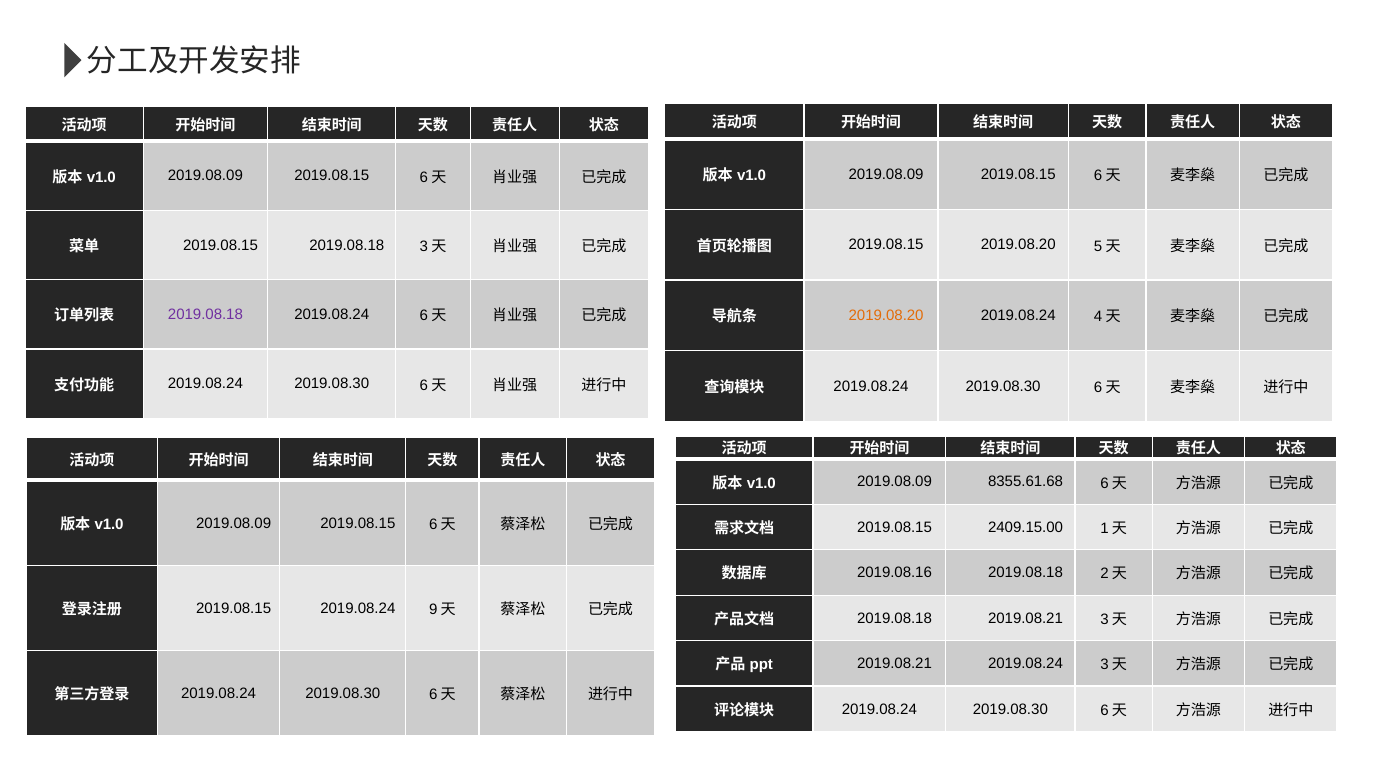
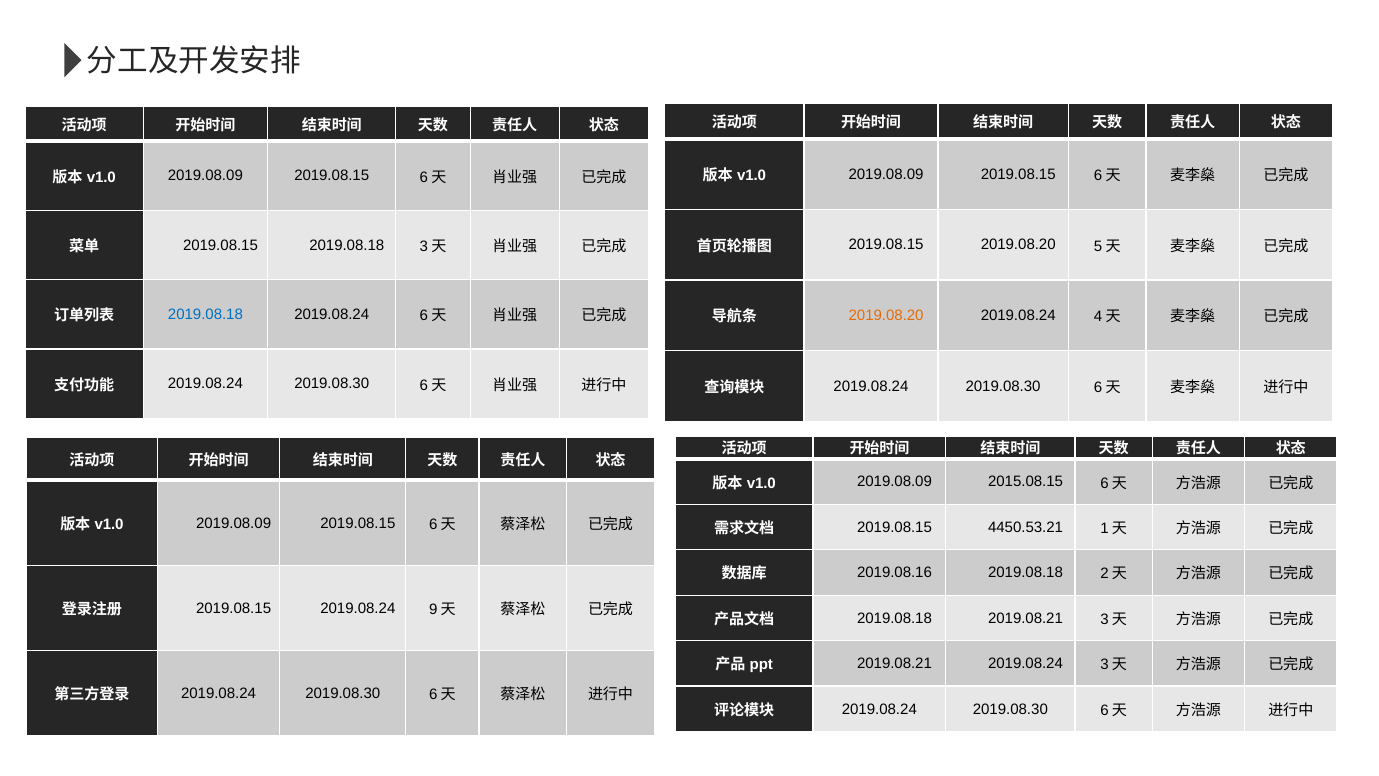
2019.08.18 at (205, 314) colour: purple -> blue
8355.61.68: 8355.61.68 -> 2015.08.15
2409.15.00: 2409.15.00 -> 4450.53.21
